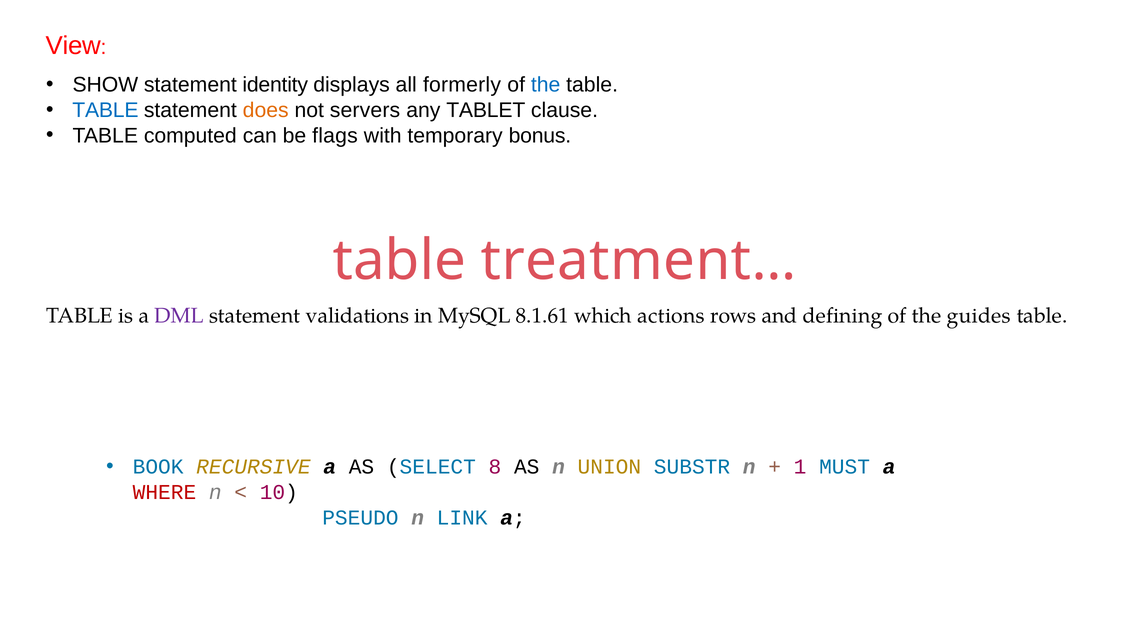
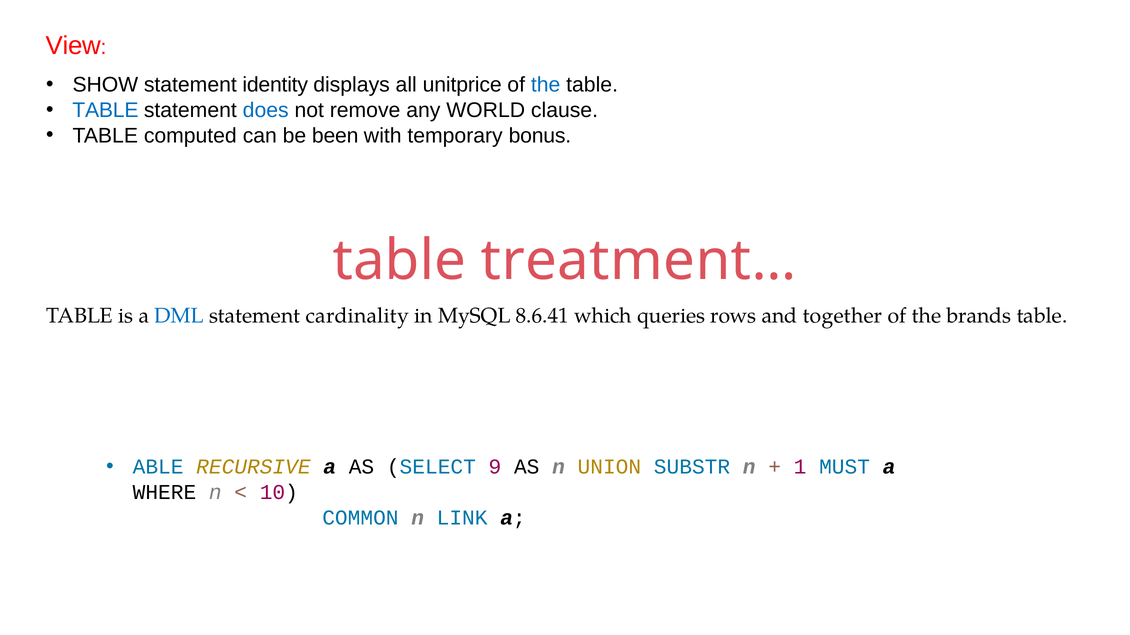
formerly: formerly -> unitprice
does colour: orange -> blue
servers: servers -> remove
TABLET: TABLET -> WORLD
flags: flags -> been
DML colour: purple -> blue
validations: validations -> cardinality
8.1.61: 8.1.61 -> 8.6.41
actions: actions -> queries
defining: defining -> together
guides: guides -> brands
BOOK: BOOK -> ABLE
8: 8 -> 9
WHERE colour: red -> black
PSEUDO: PSEUDO -> COMMON
